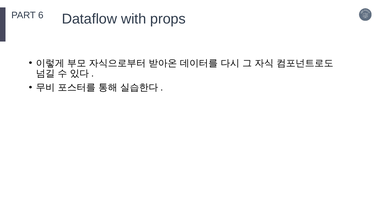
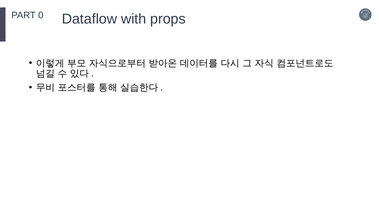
6: 6 -> 0
